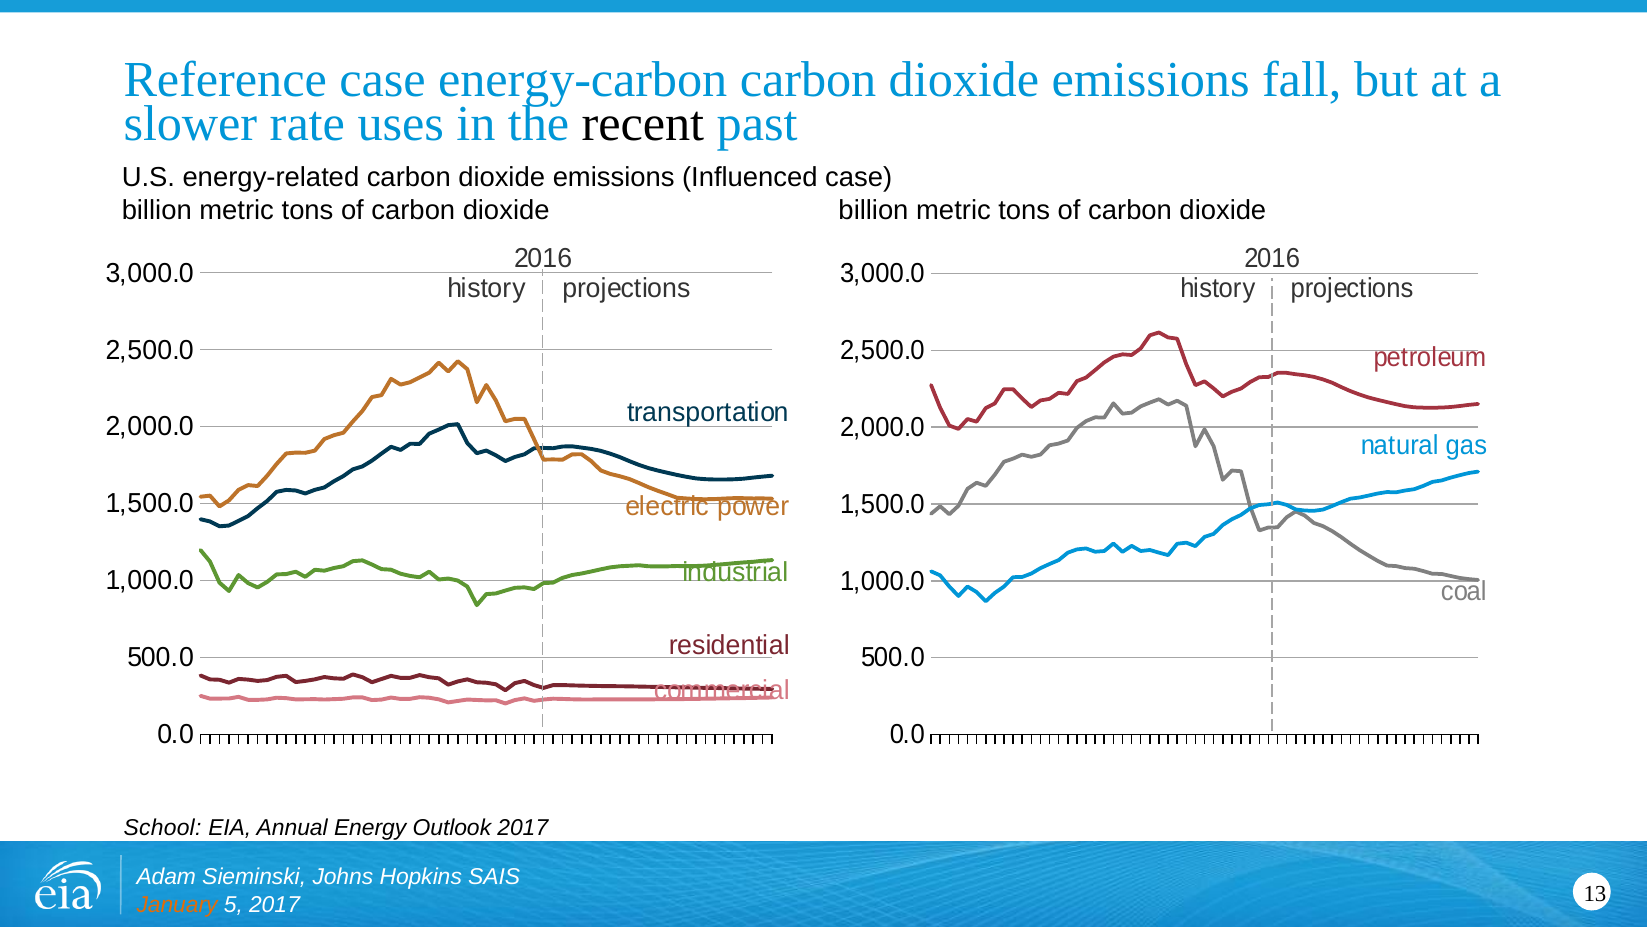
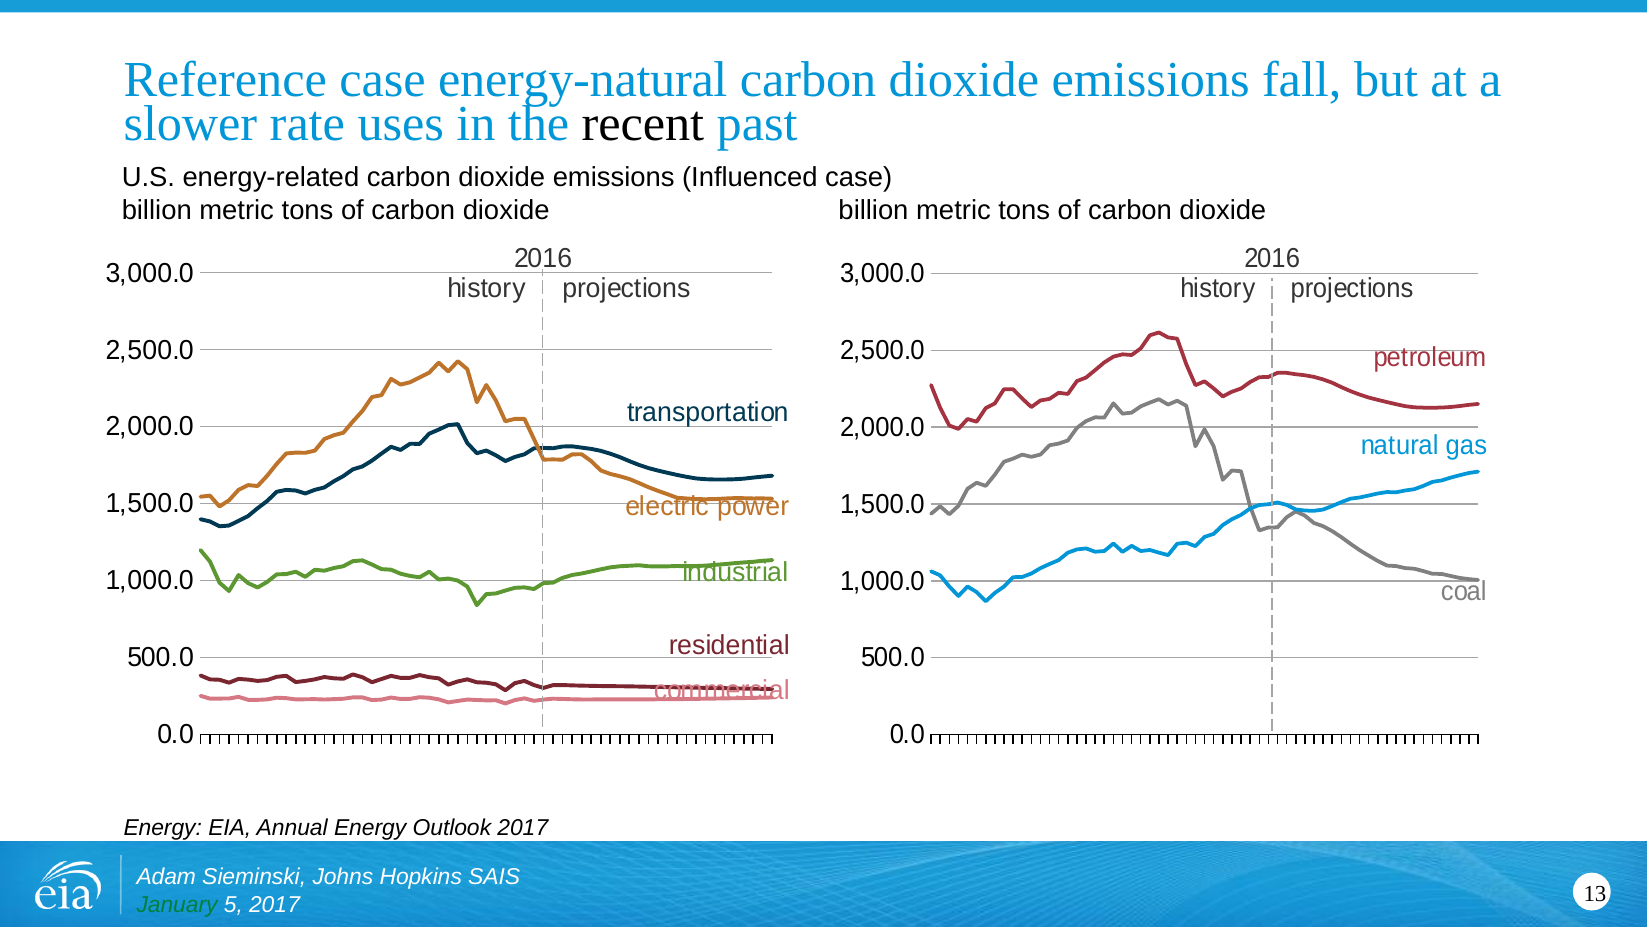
energy-carbon: energy-carbon -> energy-natural
School at (163, 828): School -> Energy
January colour: orange -> green
